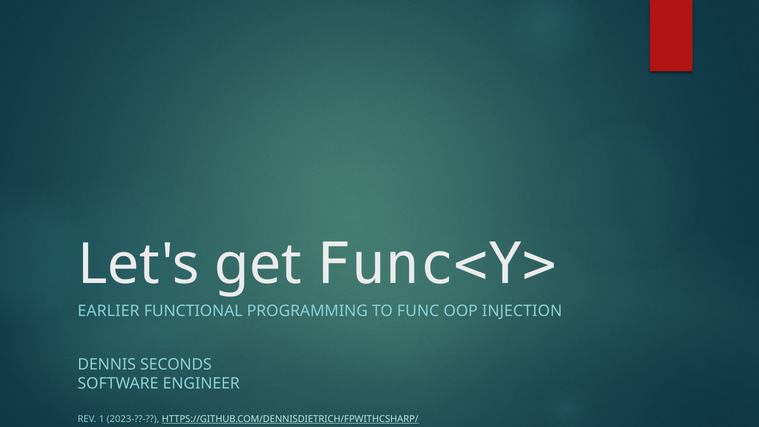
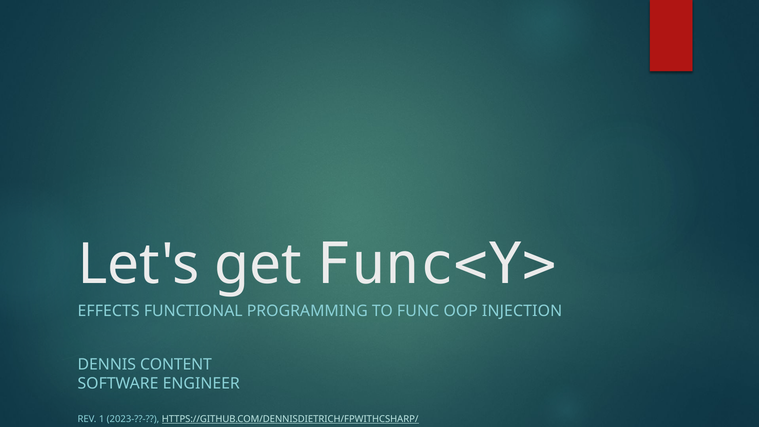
EARLIER: EARLIER -> EFFECTS
SECONDS: SECONDS -> CONTENT
